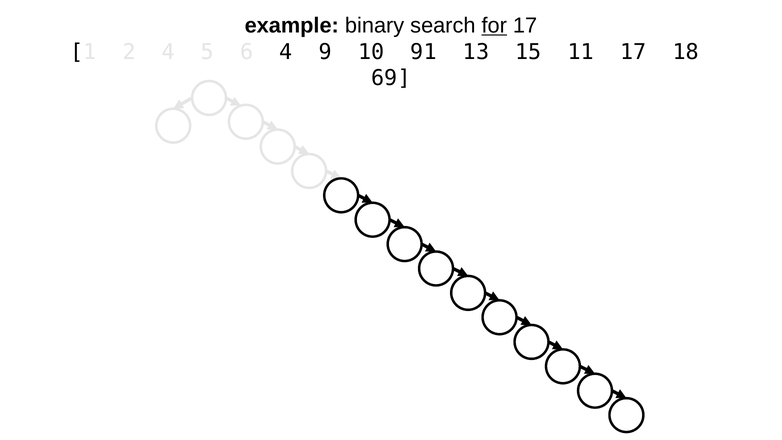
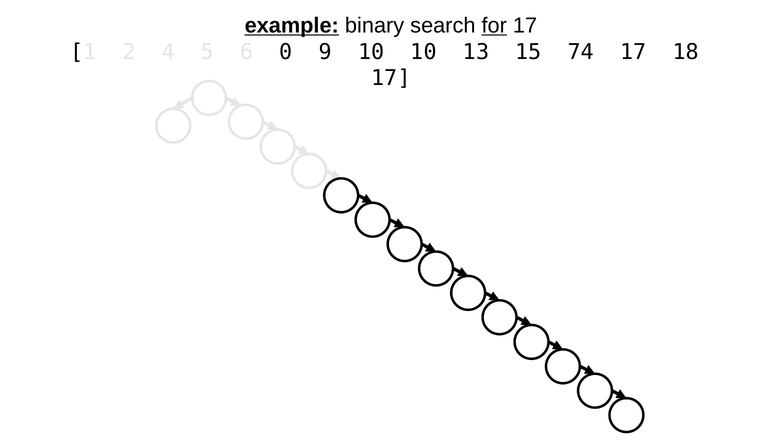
example underline: none -> present
6 4: 4 -> 0
10 91: 91 -> 10
15 11: 11 -> 74
69 at (391, 78): 69 -> 17
